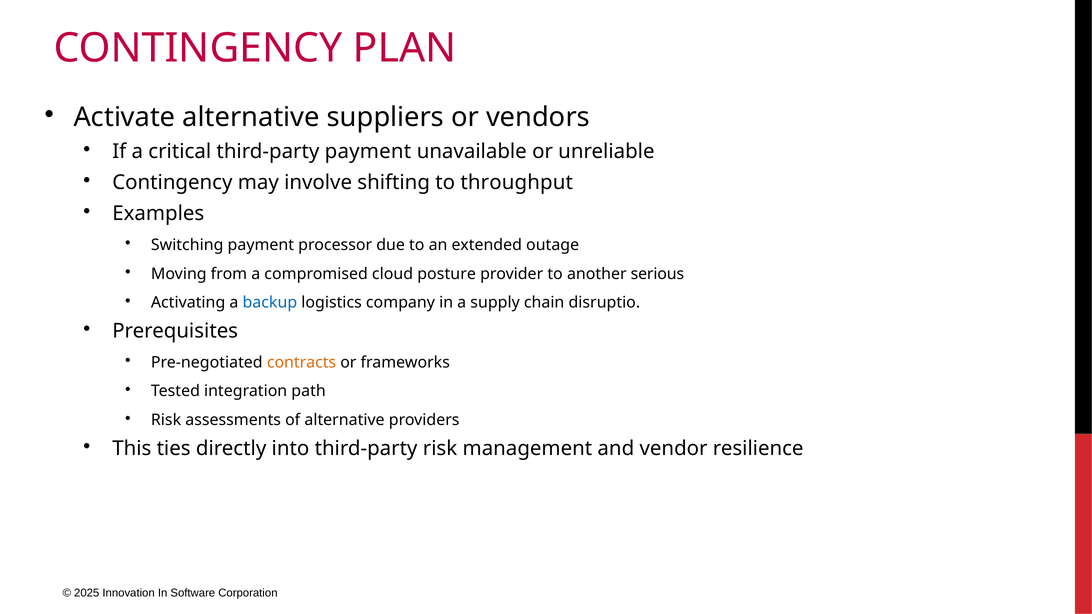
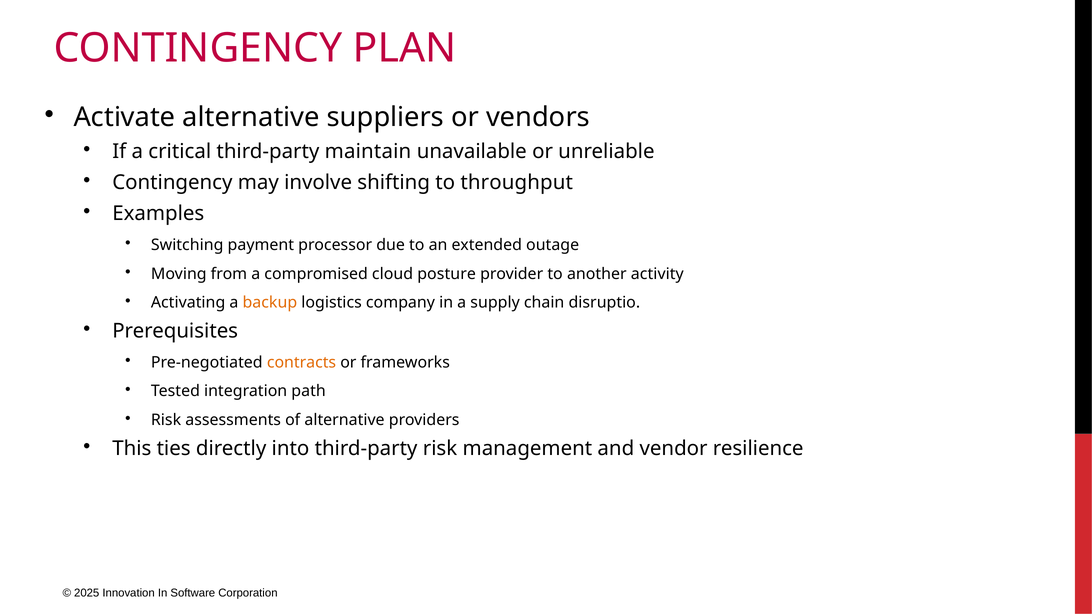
third-party payment: payment -> maintain
serious: serious -> activity
backup colour: blue -> orange
